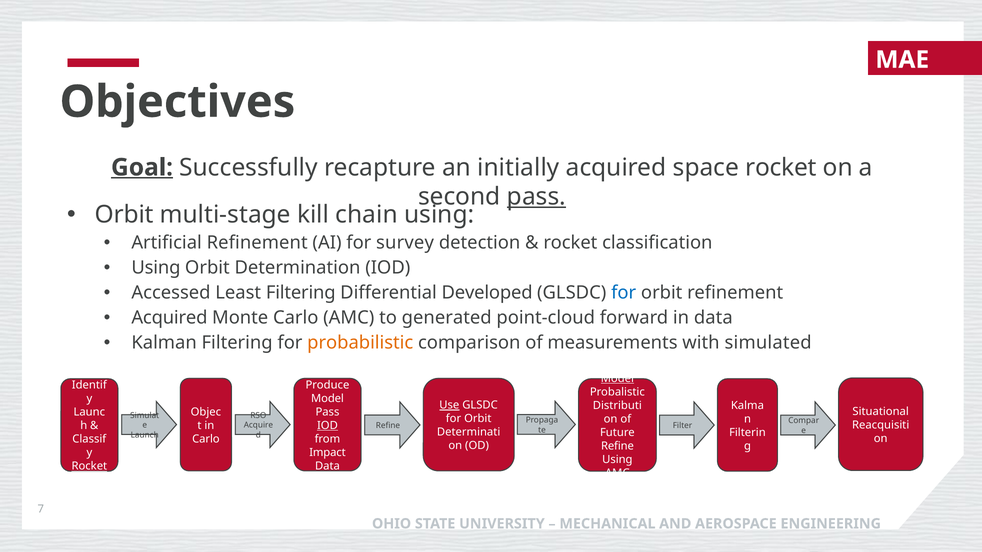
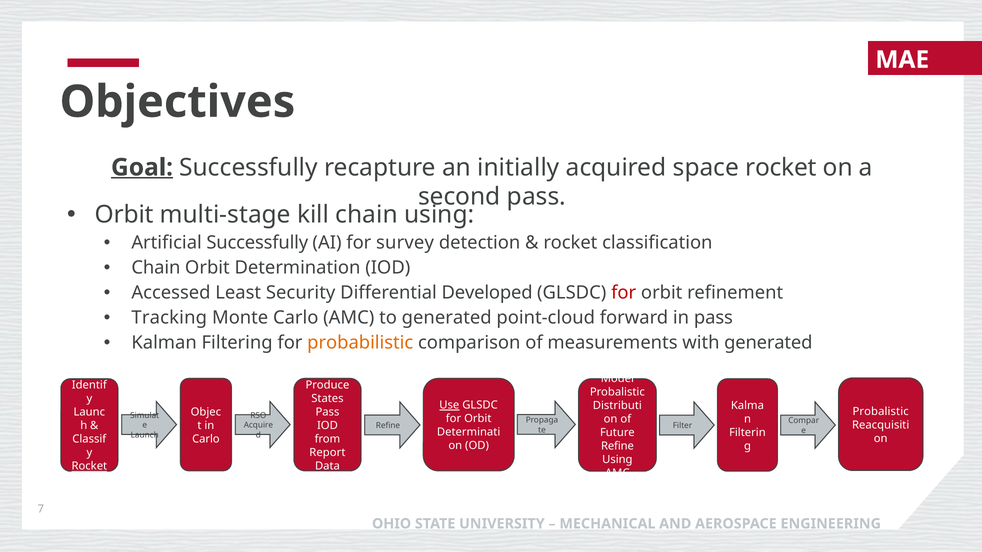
pass at (536, 197) underline: present -> none
Artificial Refinement: Refinement -> Successfully
Using at (156, 268): Using -> Chain
Least Filtering: Filtering -> Security
for at (624, 293) colour: blue -> red
Acquired at (169, 318): Acquired -> Tracking
in data: data -> pass
with simulated: simulated -> generated
Model at (617, 379) underline: present -> none
Model at (327, 399): Model -> States
Situational at (881, 412): Situational -> Probalistic
IOD at (327, 426) underline: present -> none
Impact: Impact -> Report
